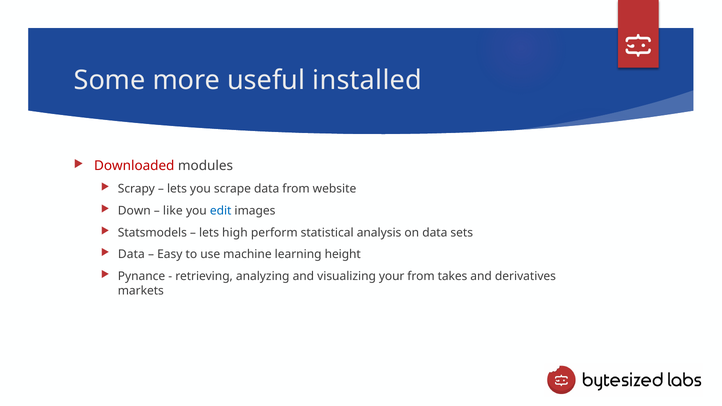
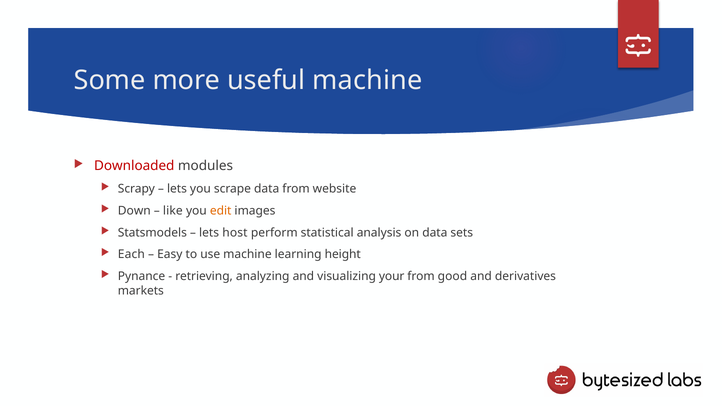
useful installed: installed -> machine
edit colour: blue -> orange
high: high -> host
Data at (131, 255): Data -> Each
takes: takes -> good
